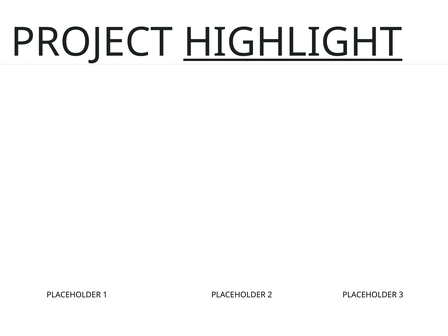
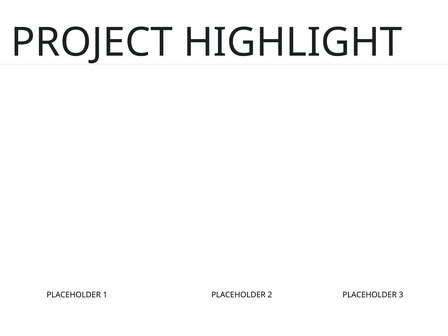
HIGHLIGHT underline: present -> none
